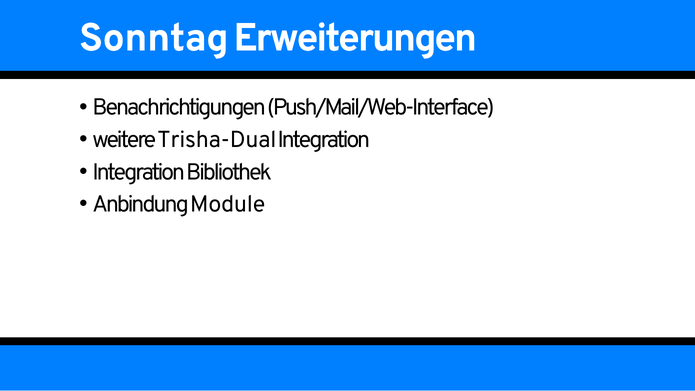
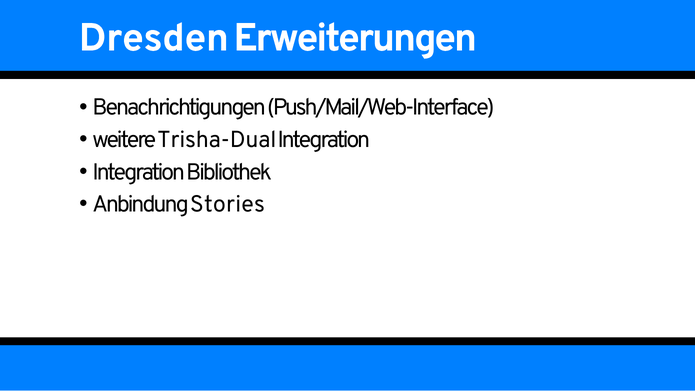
Sonntag: Sonntag -> Dresden
Module: Module -> Stories
